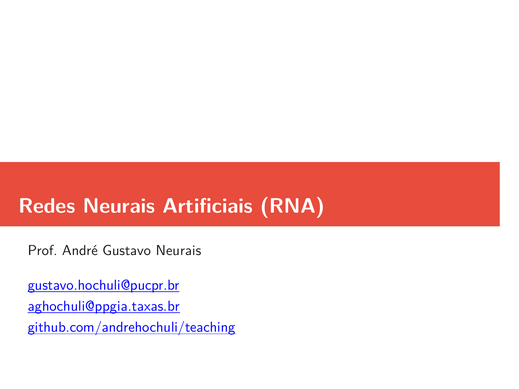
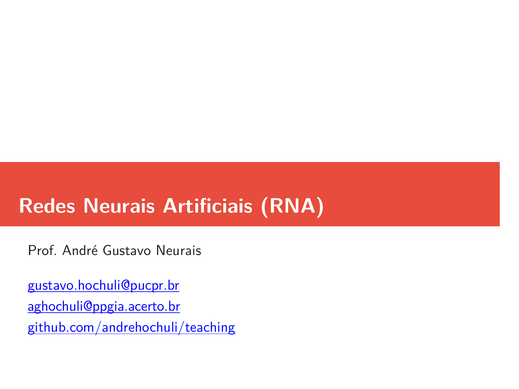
aghochuli@ppgia.taxas.br: aghochuli@ppgia.taxas.br -> aghochuli@ppgia.acerto.br
